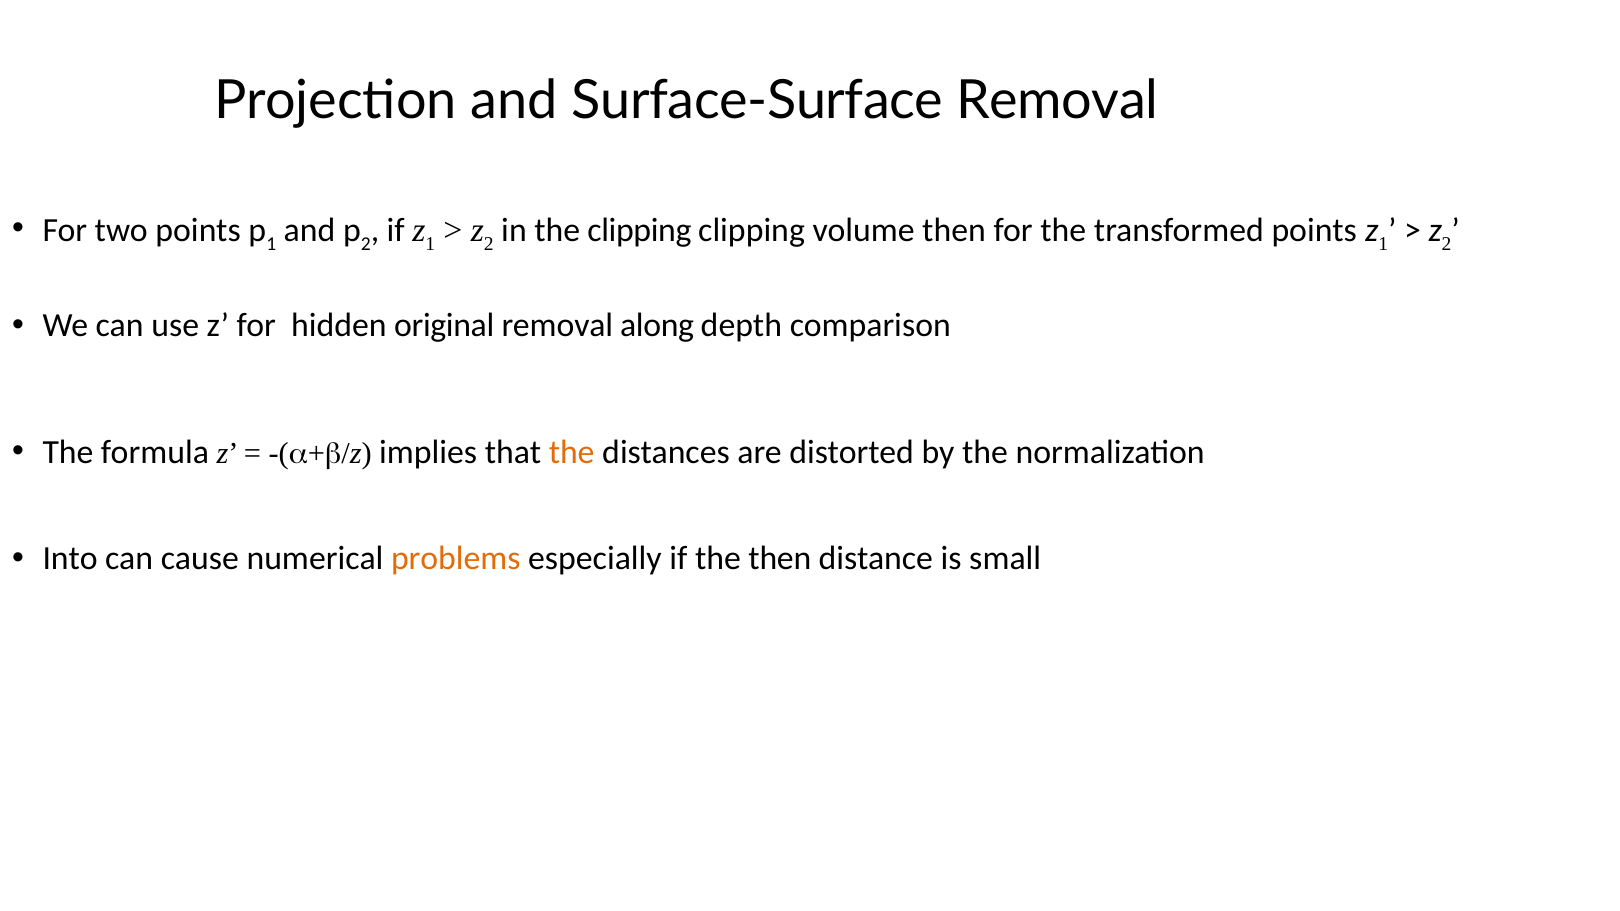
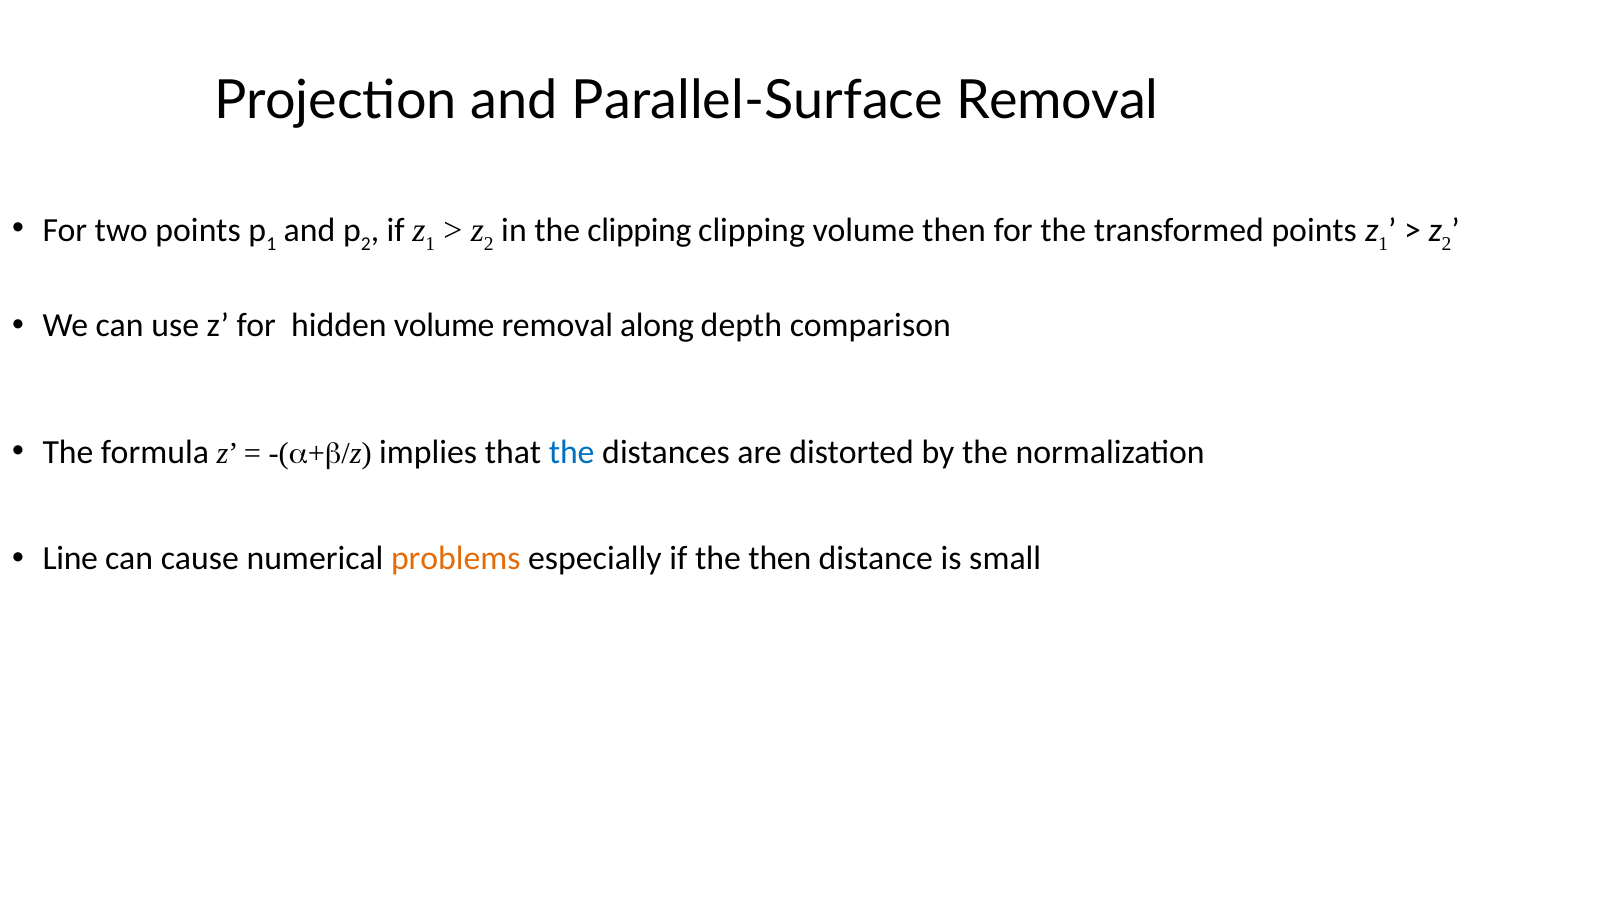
Surface-Surface: Surface-Surface -> Parallel-Surface
hidden original: original -> volume
the at (572, 452) colour: orange -> blue
Into: Into -> Line
